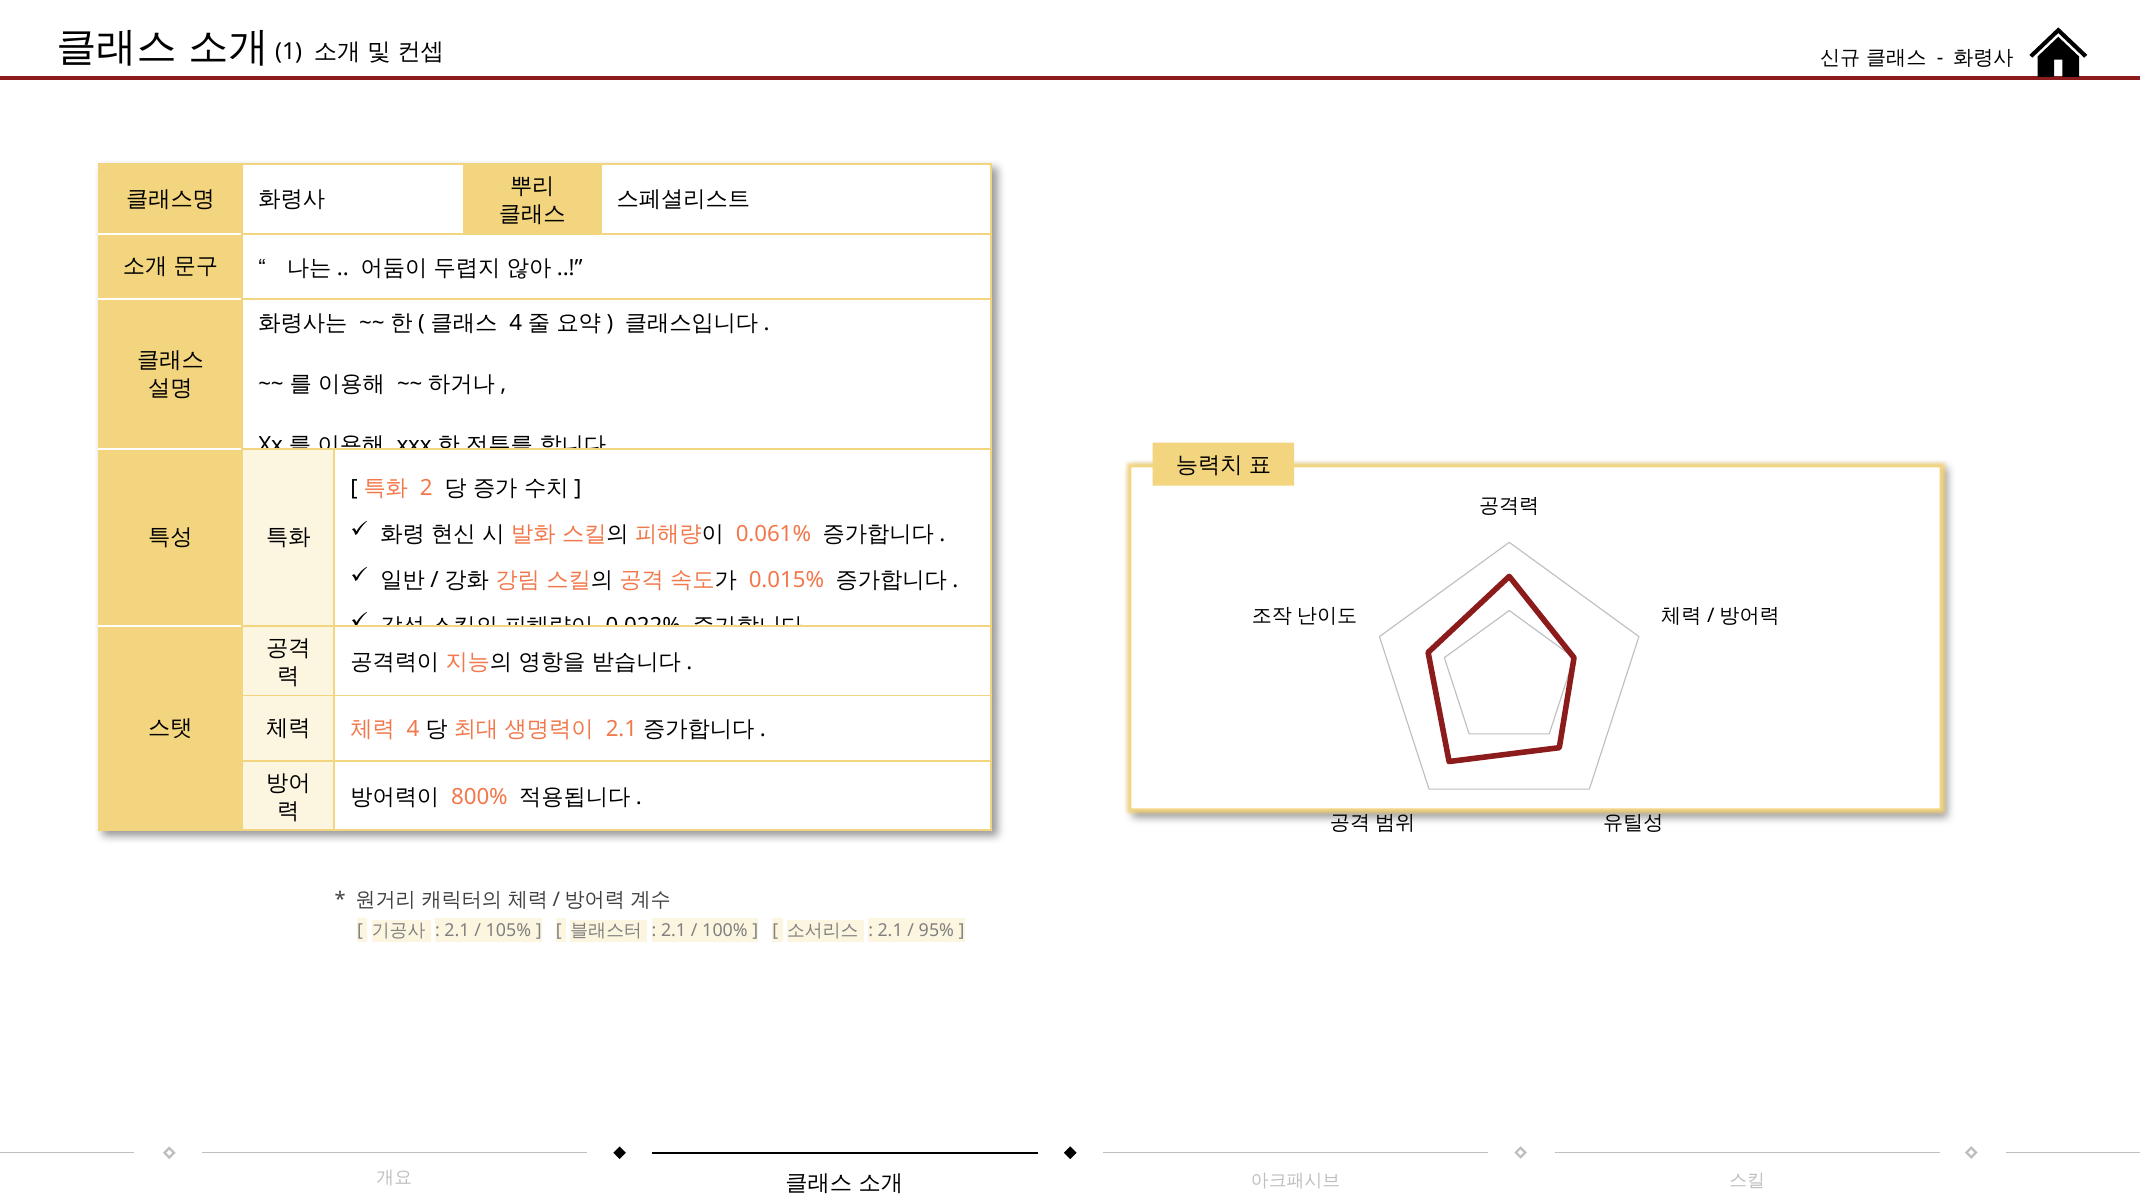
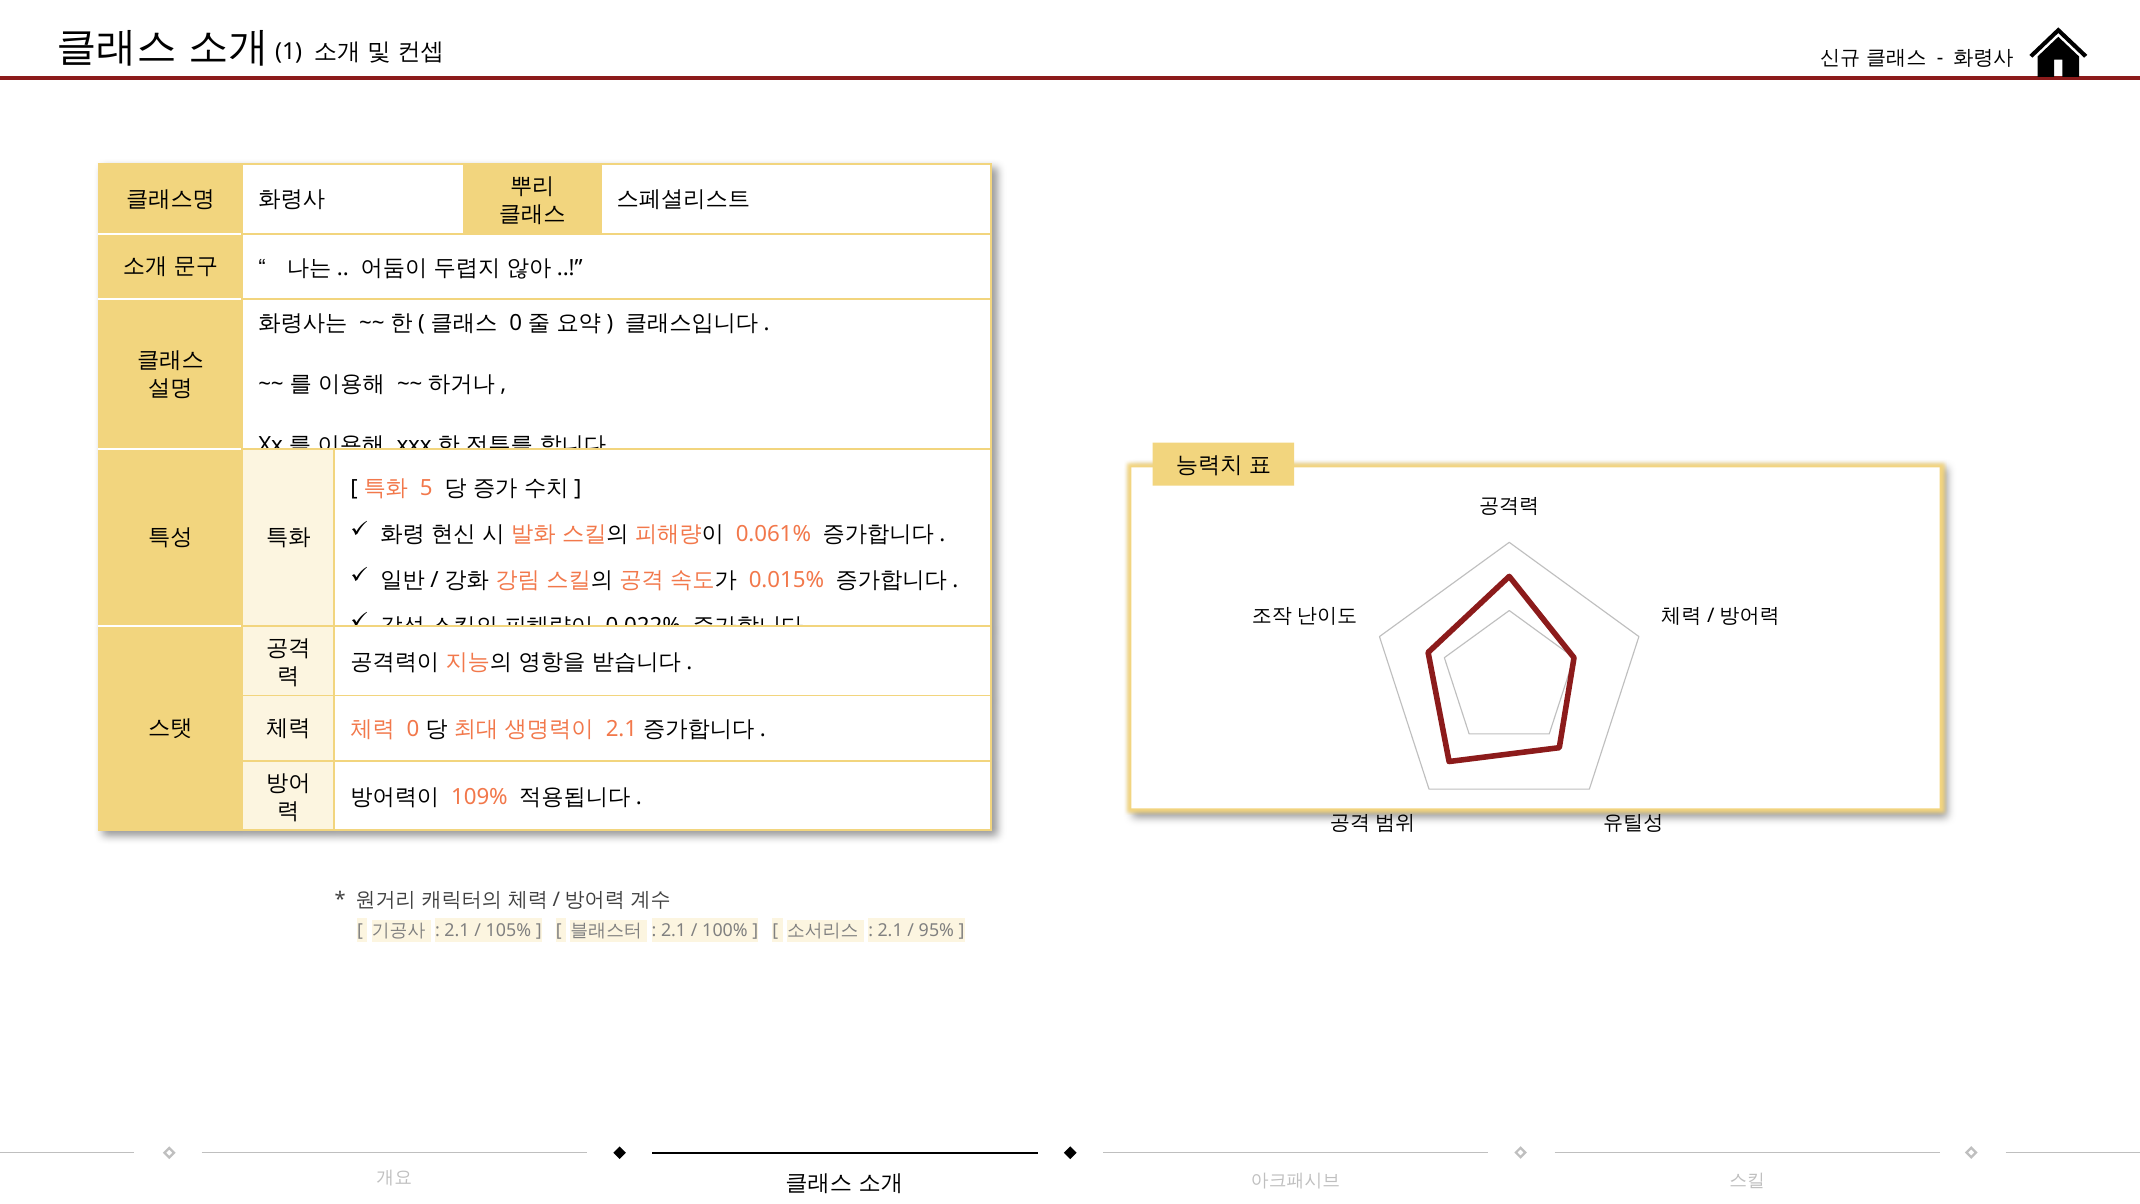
4 at (516, 323): 4 -> 0
2: 2 -> 5
4 at (413, 729): 4 -> 0
800%: 800% -> 109%
